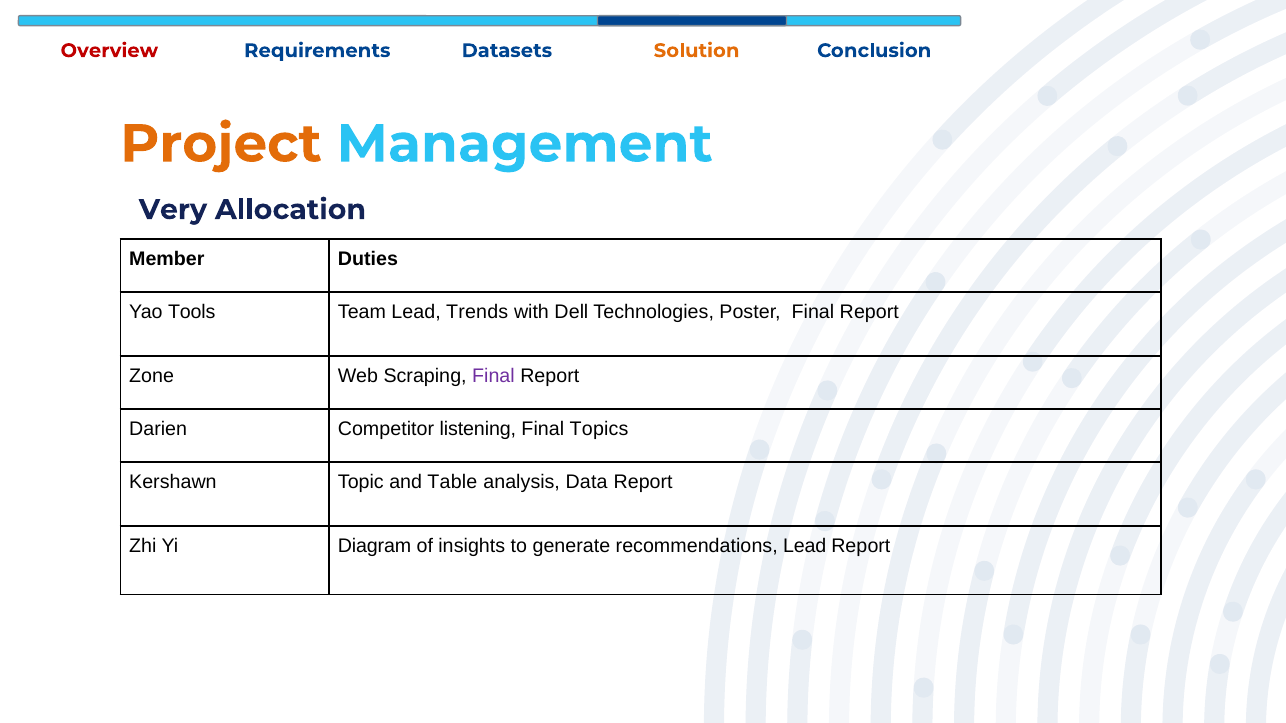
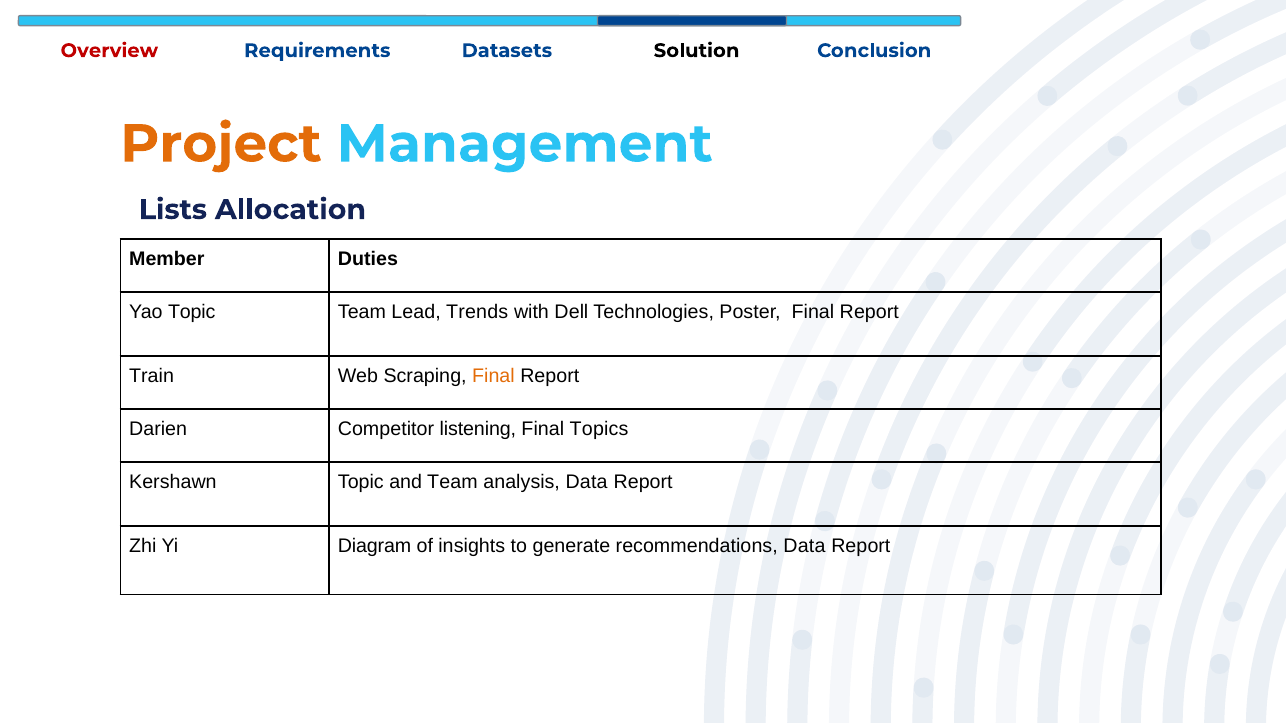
Solution colour: orange -> black
Very: Very -> Lists
Yao Tools: Tools -> Topic
Zone: Zone -> Train
Final at (493, 377) colour: purple -> orange
and Table: Table -> Team
recommendations Lead: Lead -> Data
